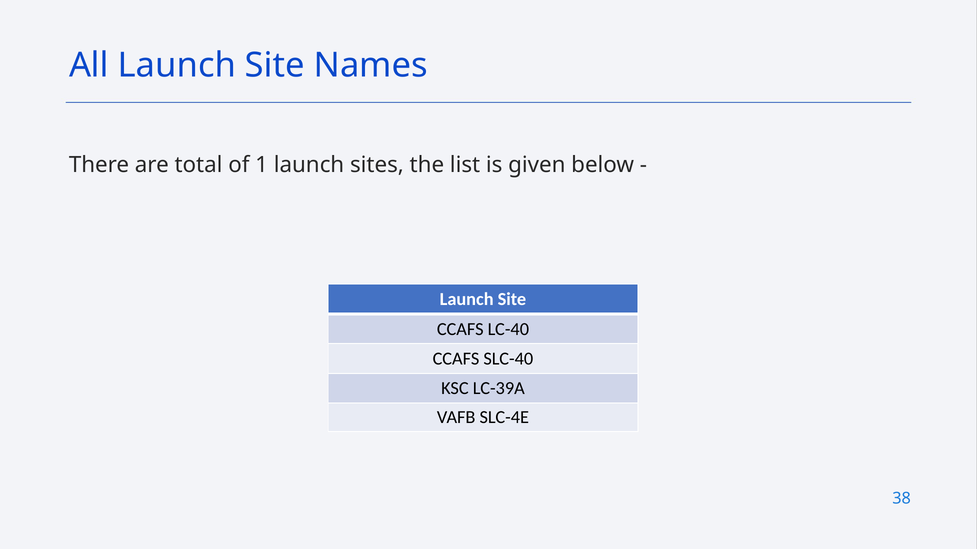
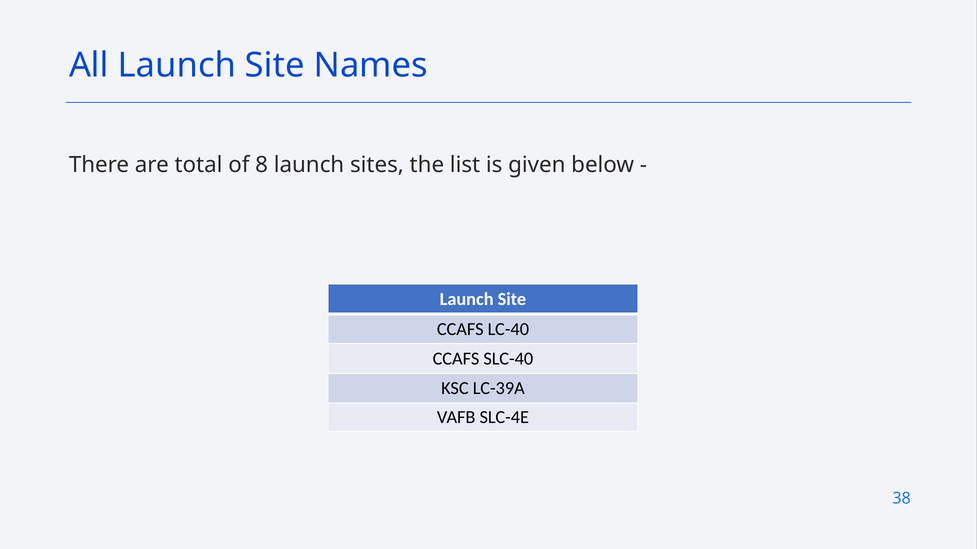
1: 1 -> 8
